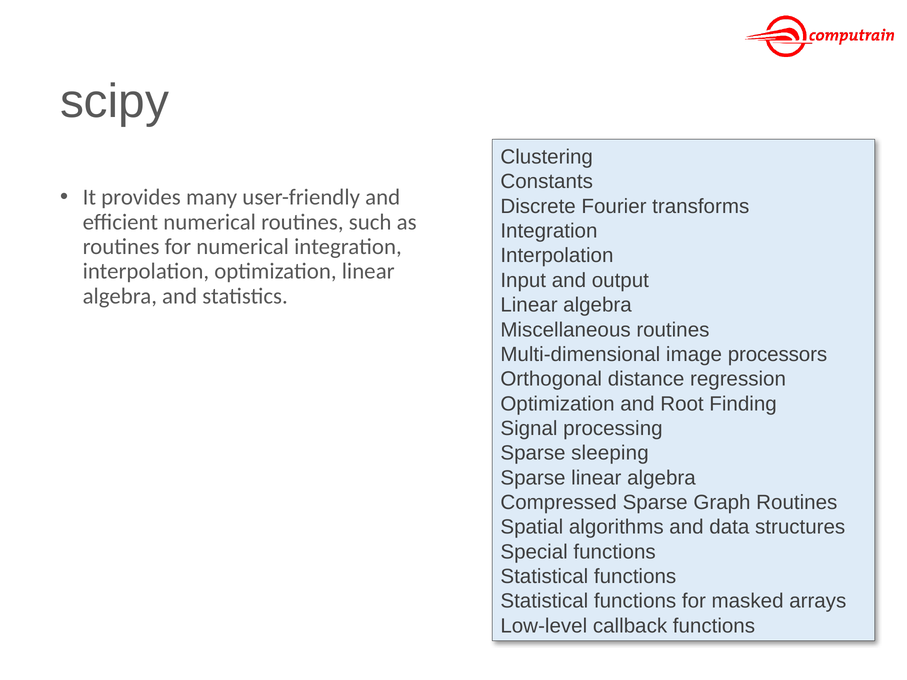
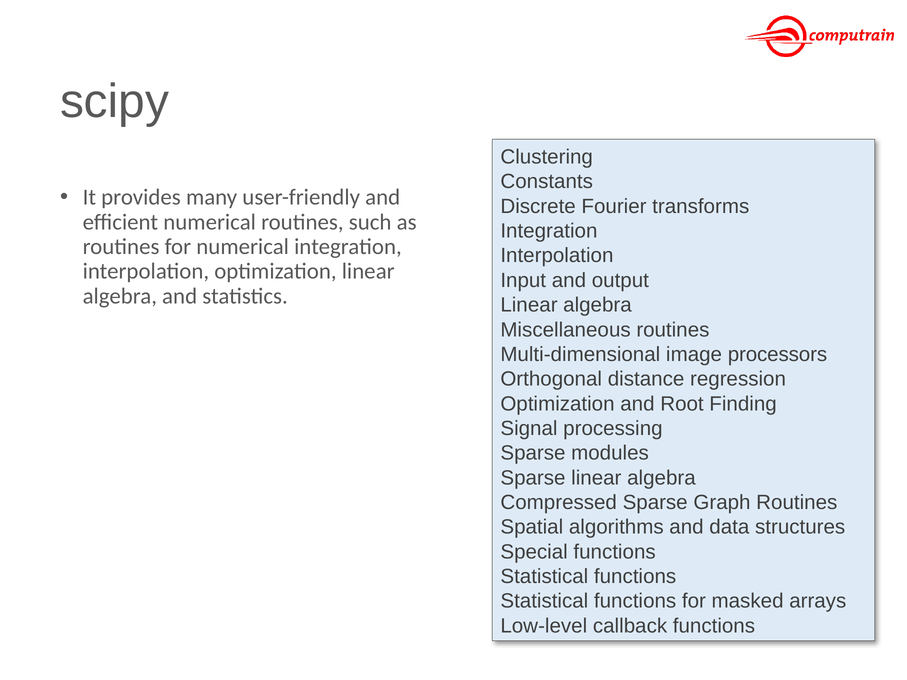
sleeping: sleeping -> modules
